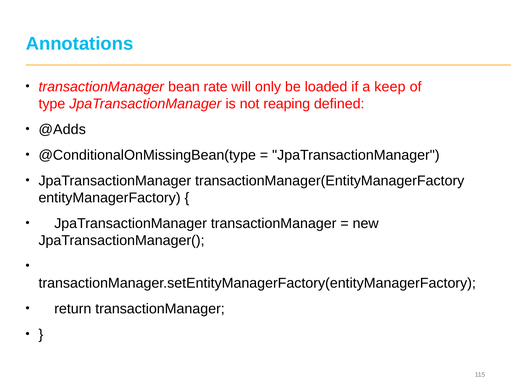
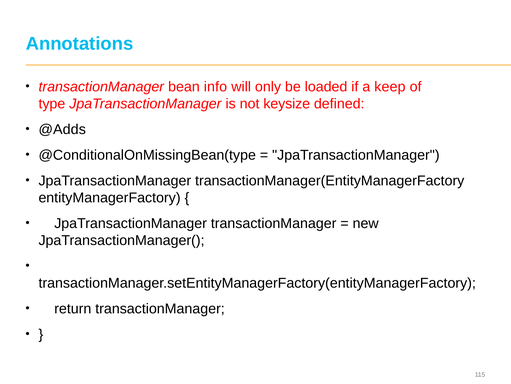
rate: rate -> info
reaping: reaping -> keysize
